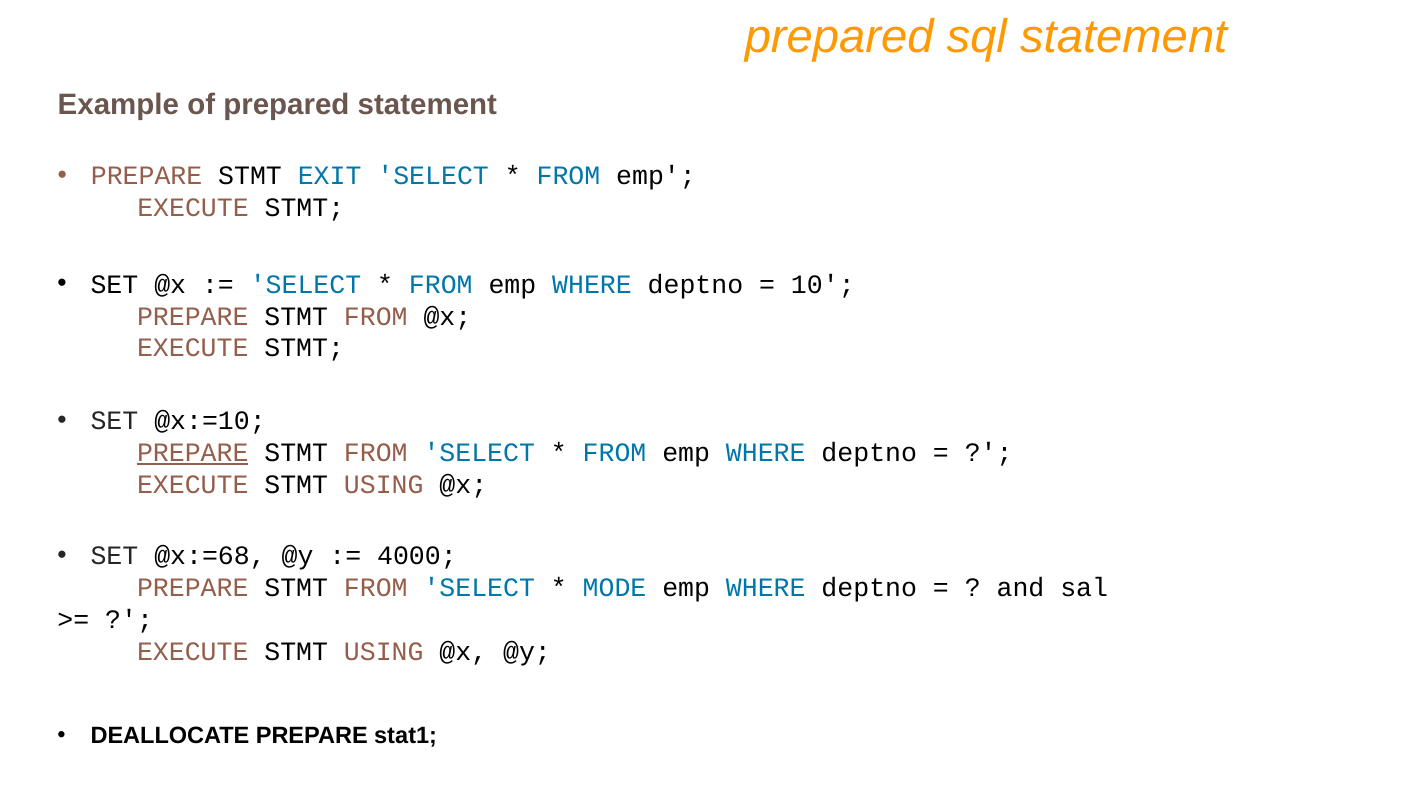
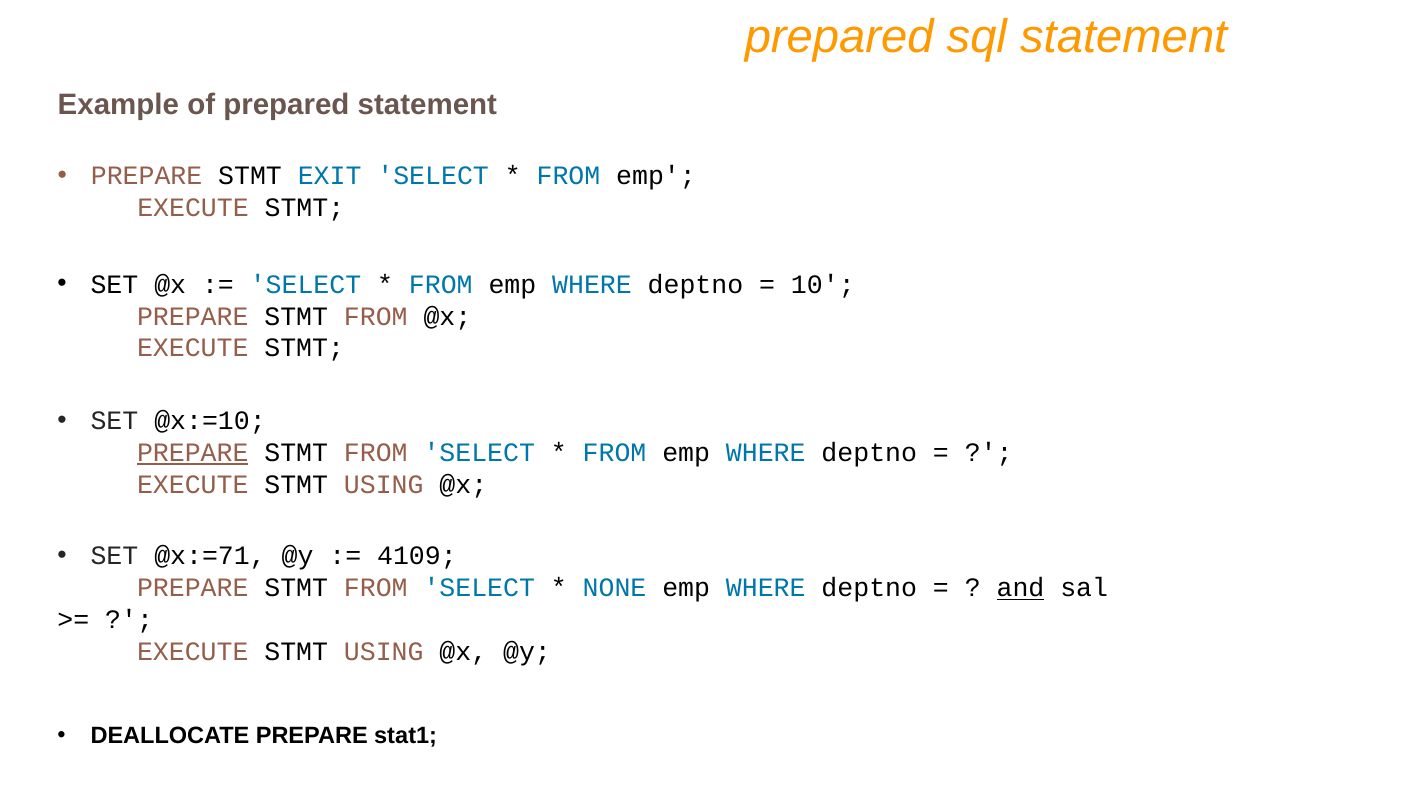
@x:=68: @x:=68 -> @x:=71
4000: 4000 -> 4109
MODE: MODE -> NONE
and underline: none -> present
